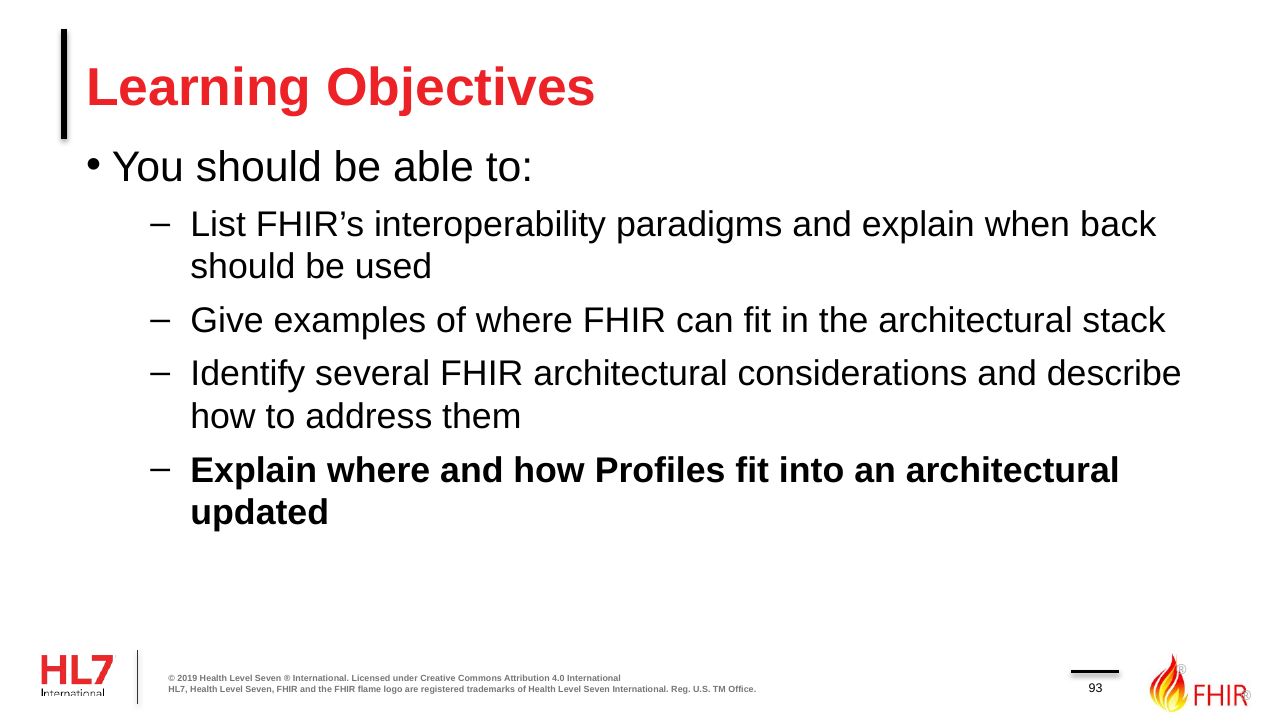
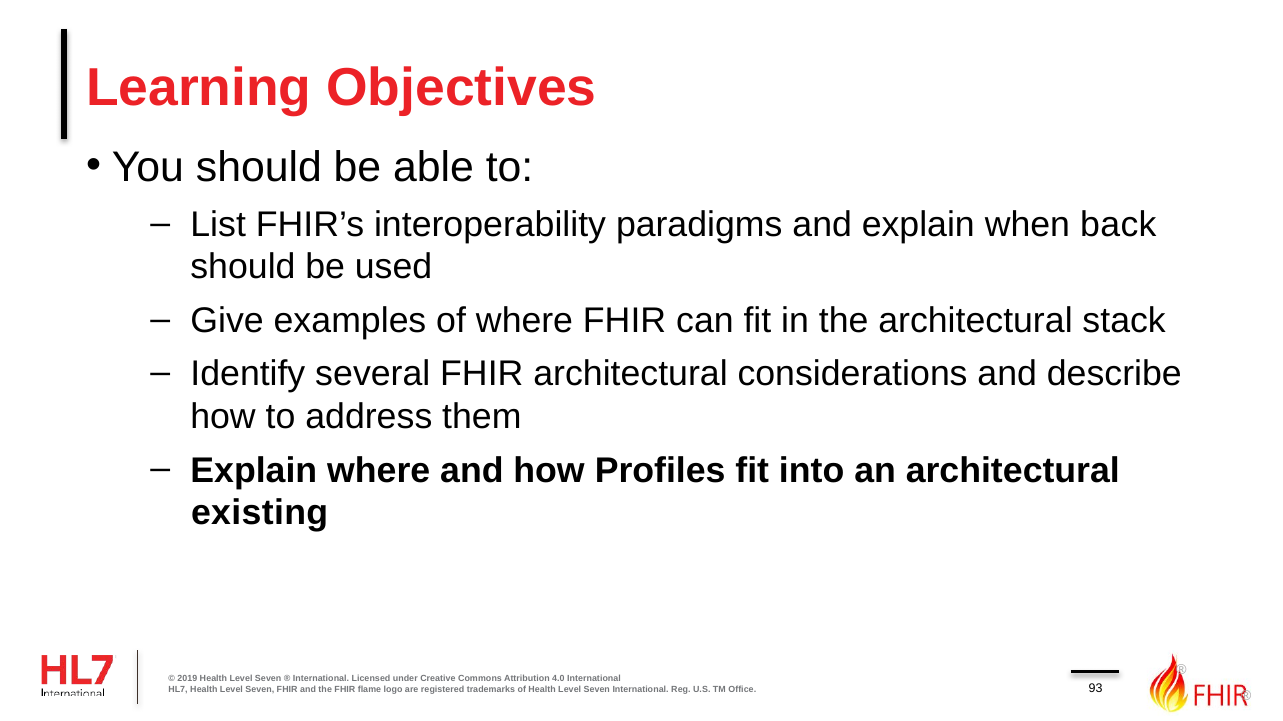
updated: updated -> existing
